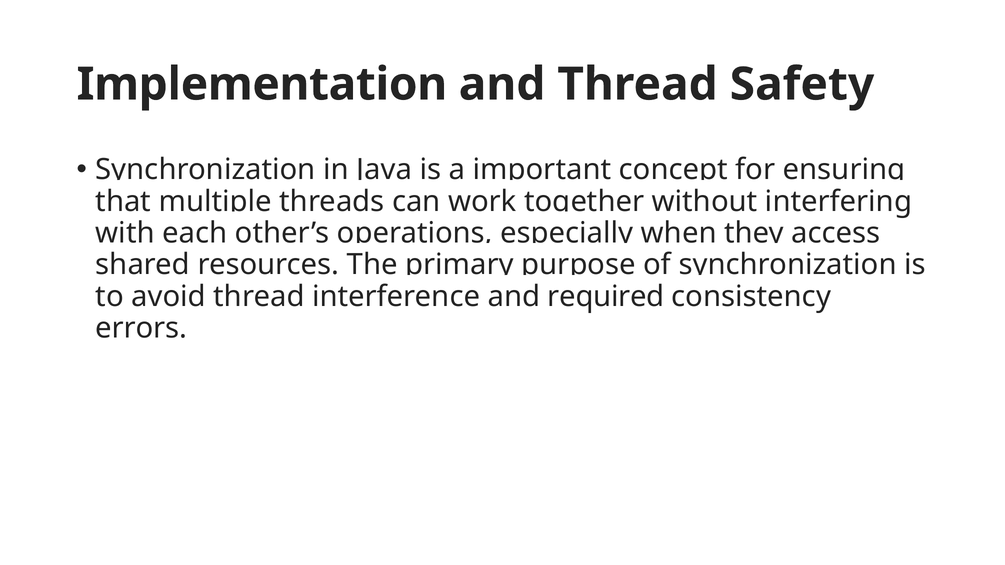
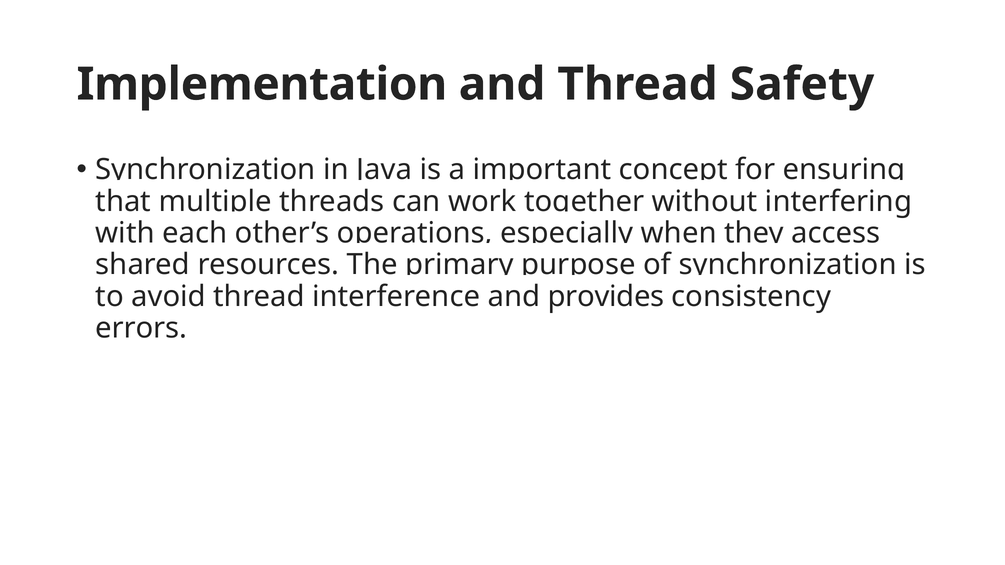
required: required -> provides
